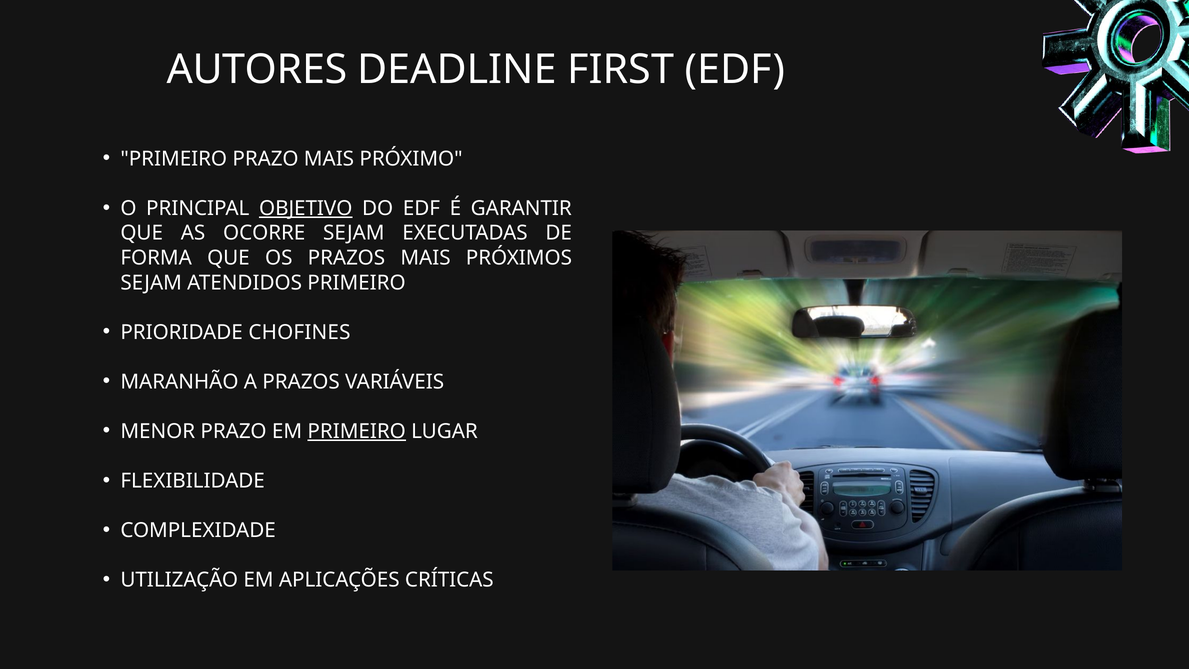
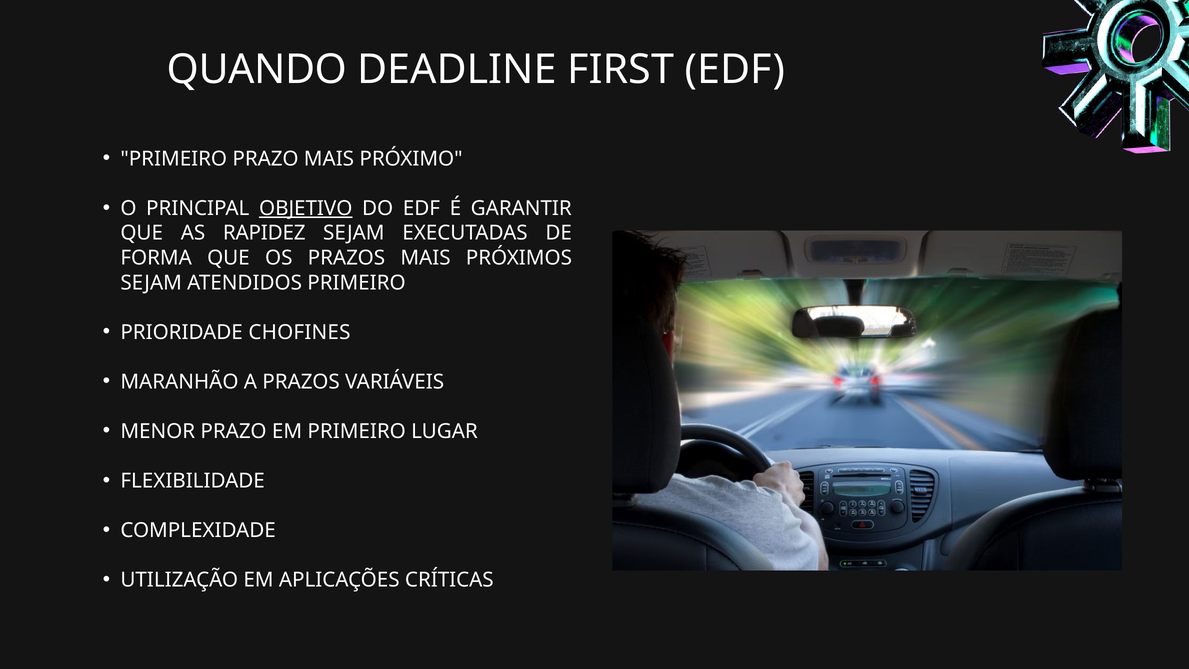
AUTORES: AUTORES -> QUANDO
OCORRE: OCORRE -> RAPIDEZ
PRIMEIRO at (357, 431) underline: present -> none
